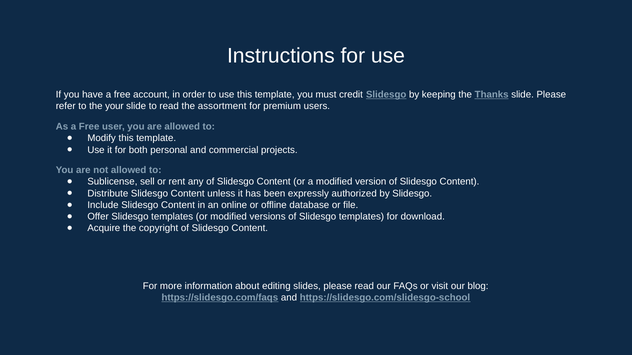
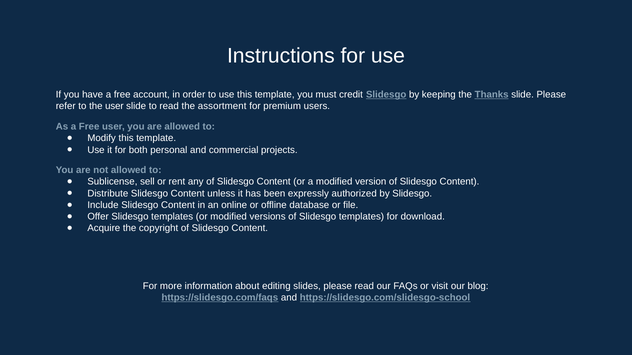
the your: your -> user
